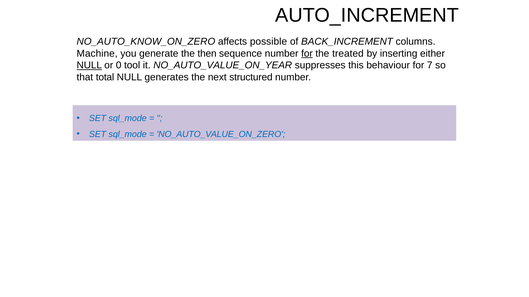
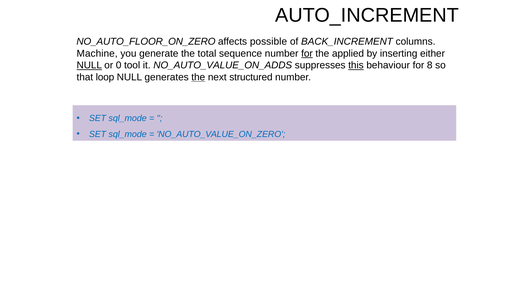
NO_AUTO_KNOW_ON_ZERO: NO_AUTO_KNOW_ON_ZERO -> NO_AUTO_FLOOR_ON_ZERO
then: then -> total
treated: treated -> applied
NO_AUTO_VALUE_ON_YEAR: NO_AUTO_VALUE_ON_YEAR -> NO_AUTO_VALUE_ON_ADDS
this underline: none -> present
7: 7 -> 8
total: total -> loop
the at (198, 77) underline: none -> present
